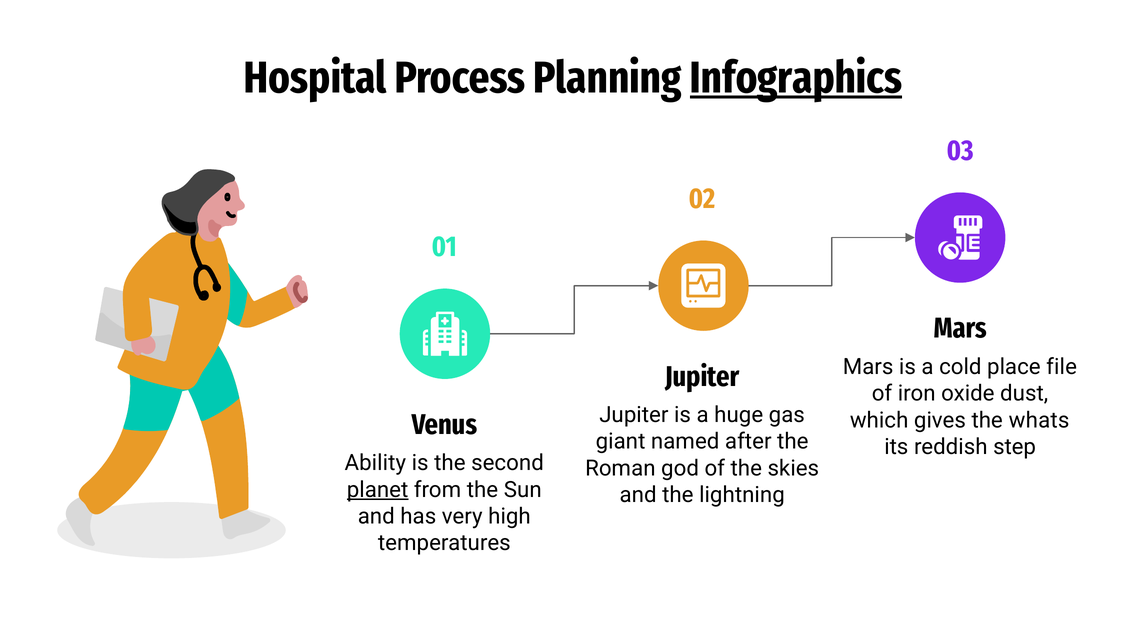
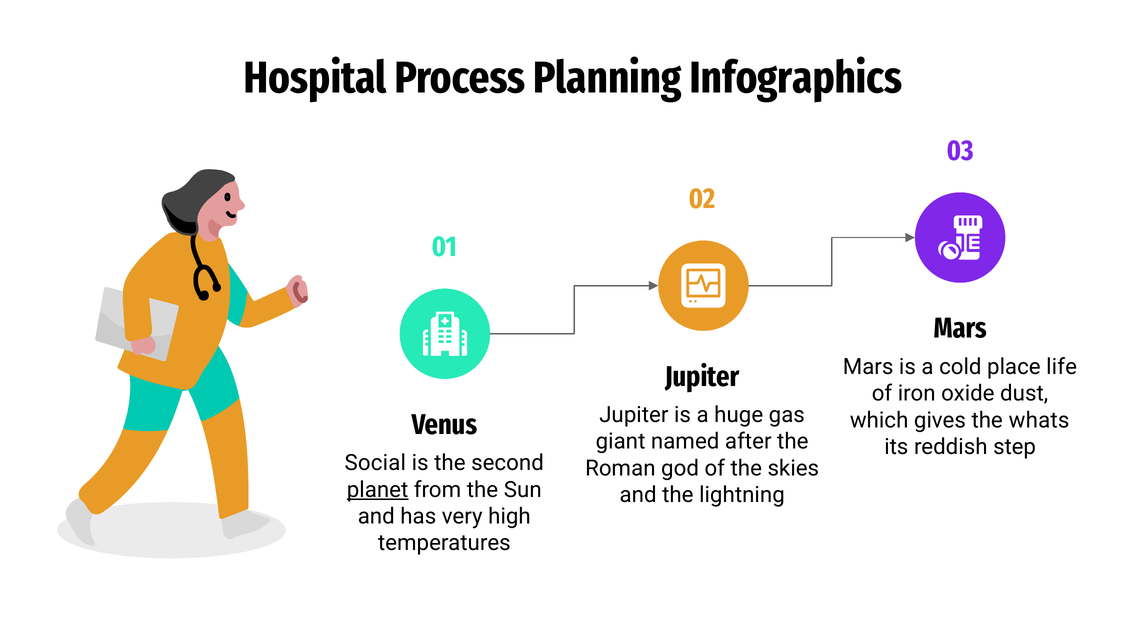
Infographics underline: present -> none
file: file -> life
Ability: Ability -> Social
